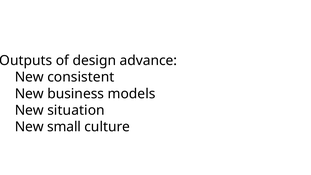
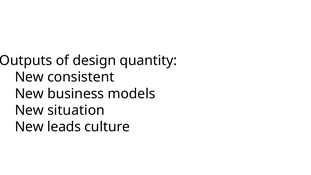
advance: advance -> quantity
small: small -> leads
